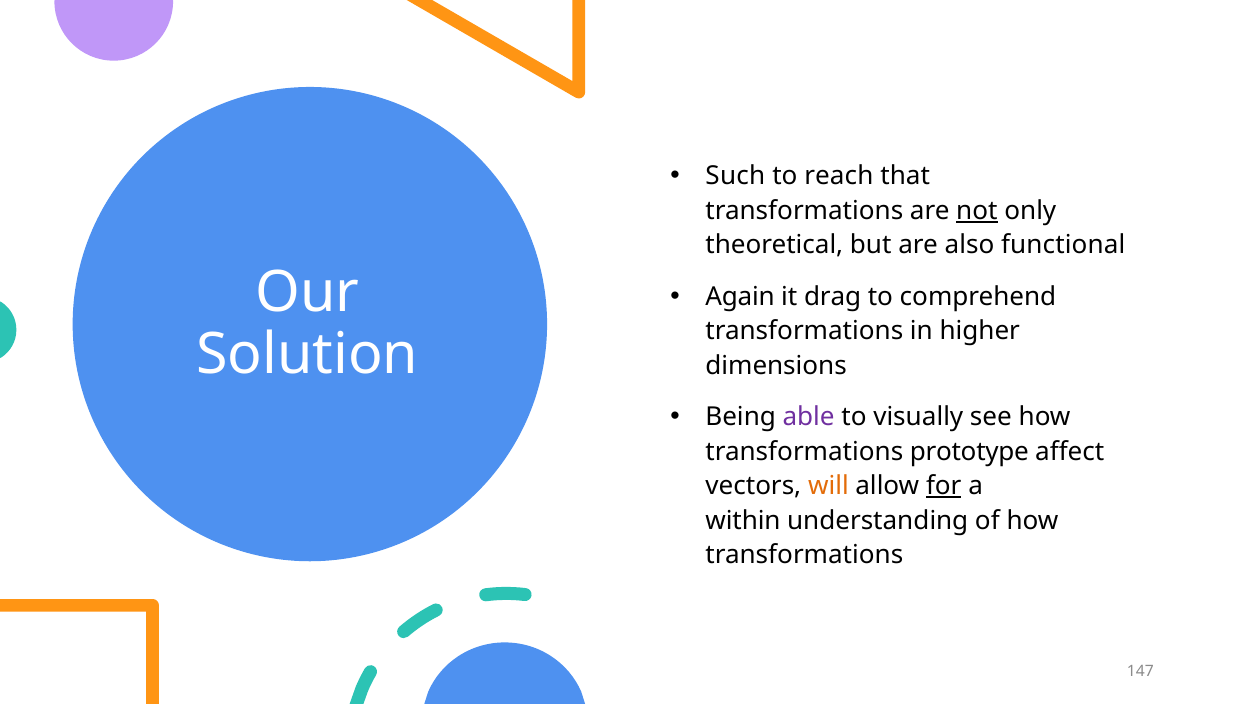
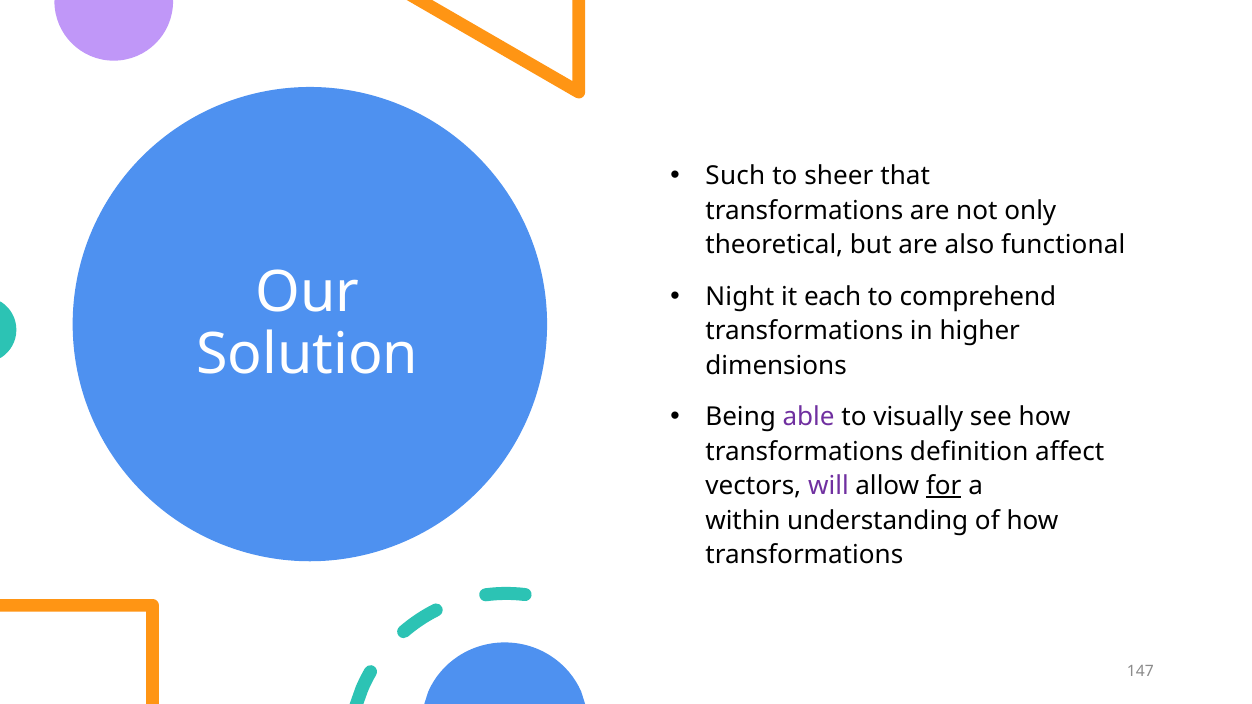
reach: reach -> sheer
not underline: present -> none
Again: Again -> Night
drag: drag -> each
prototype: prototype -> definition
will colour: orange -> purple
